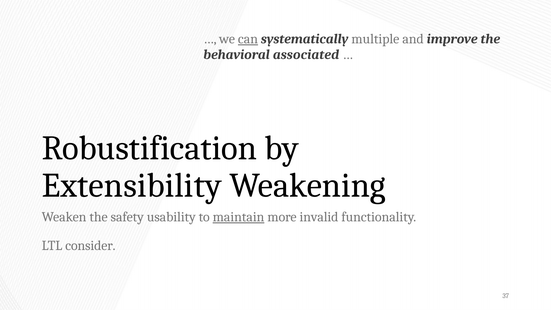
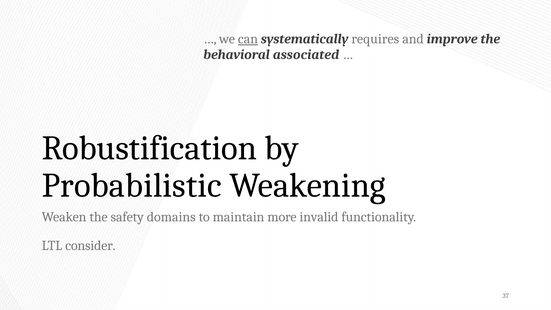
multiple: multiple -> requires
Extensibility: Extensibility -> Probabilistic
usability: usability -> domains
maintain underline: present -> none
